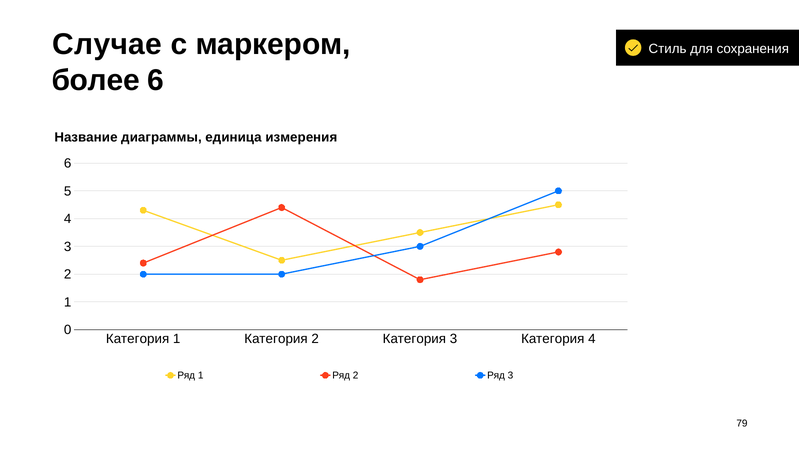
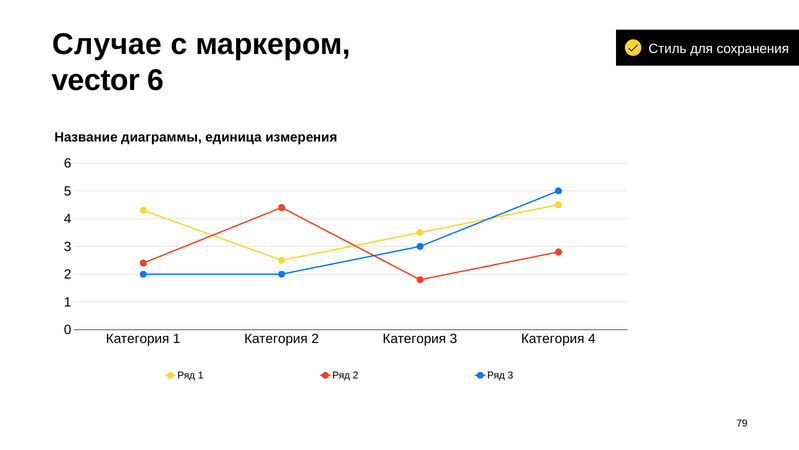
более: более -> vector
